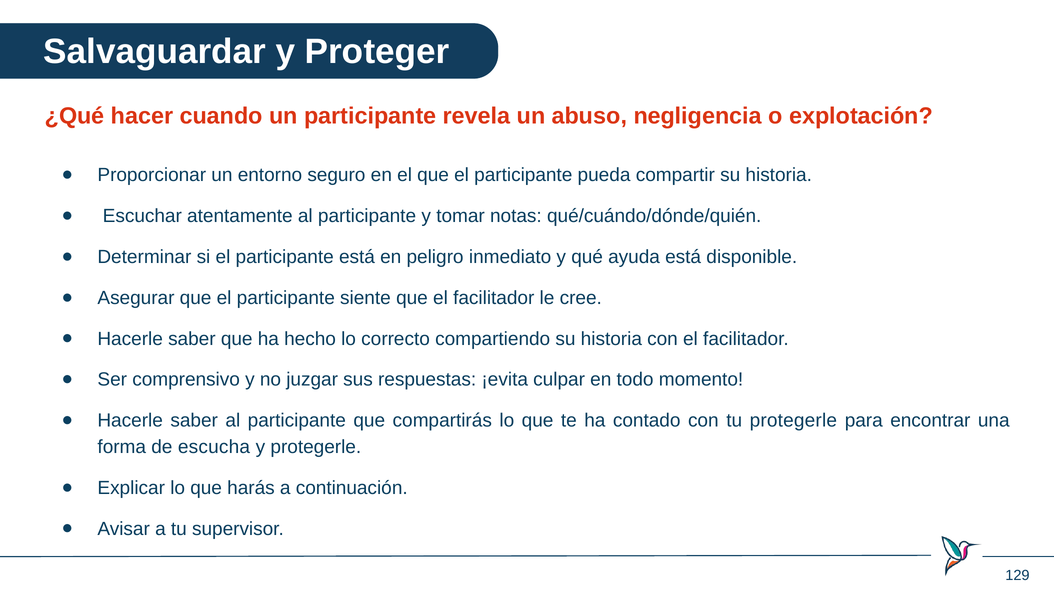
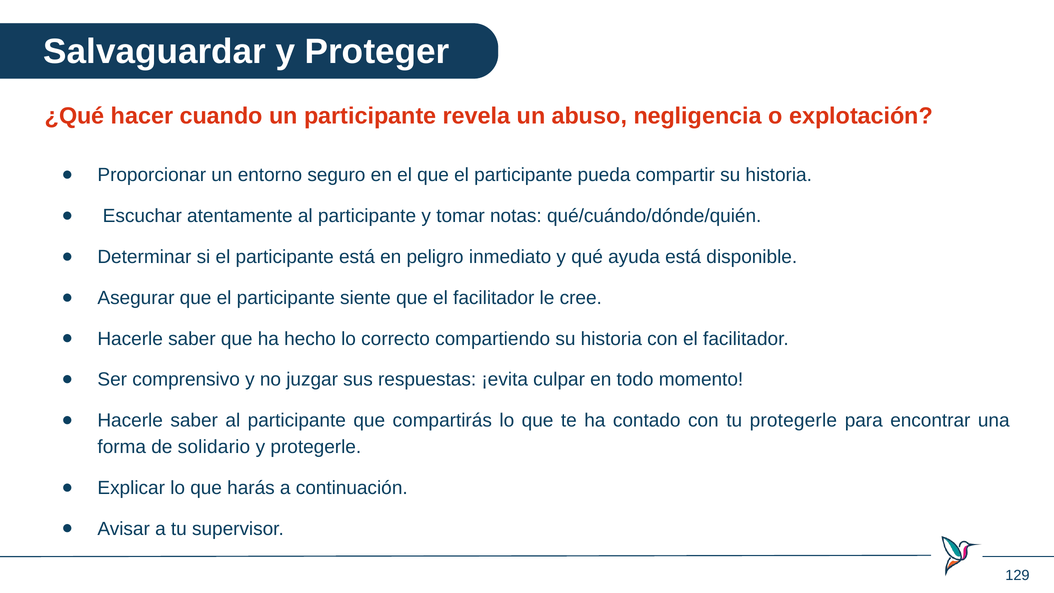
escucha: escucha -> solidario
